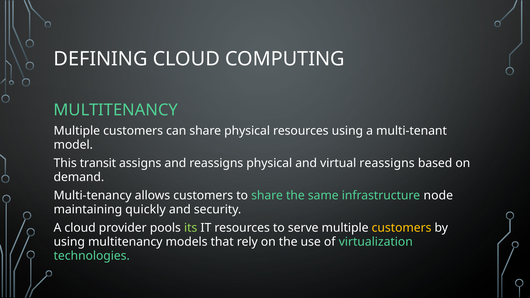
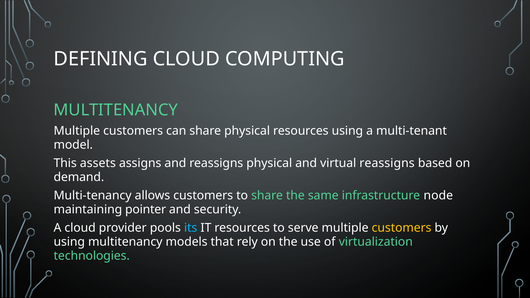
transit: transit -> assets
quickly: quickly -> pointer
its colour: light green -> light blue
